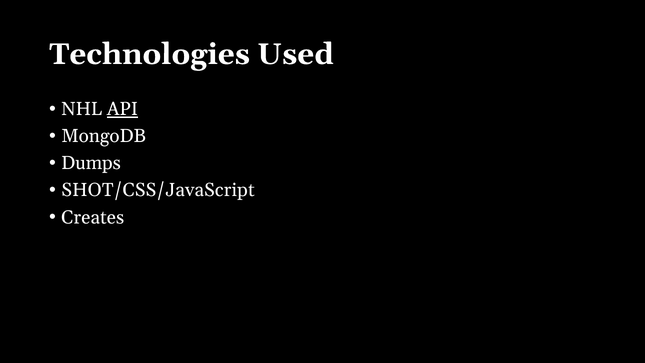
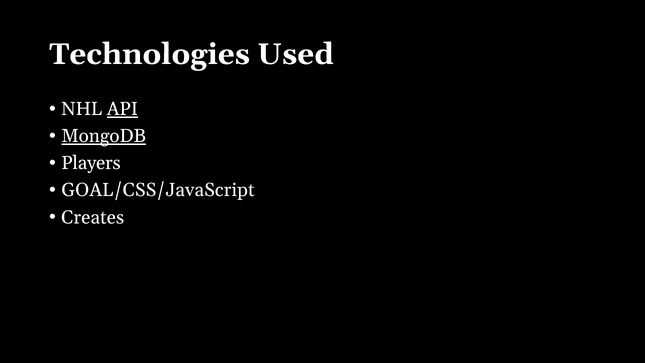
MongoDB underline: none -> present
Dumps: Dumps -> Players
SHOT/CSS/JavaScript: SHOT/CSS/JavaScript -> GOAL/CSS/JavaScript
